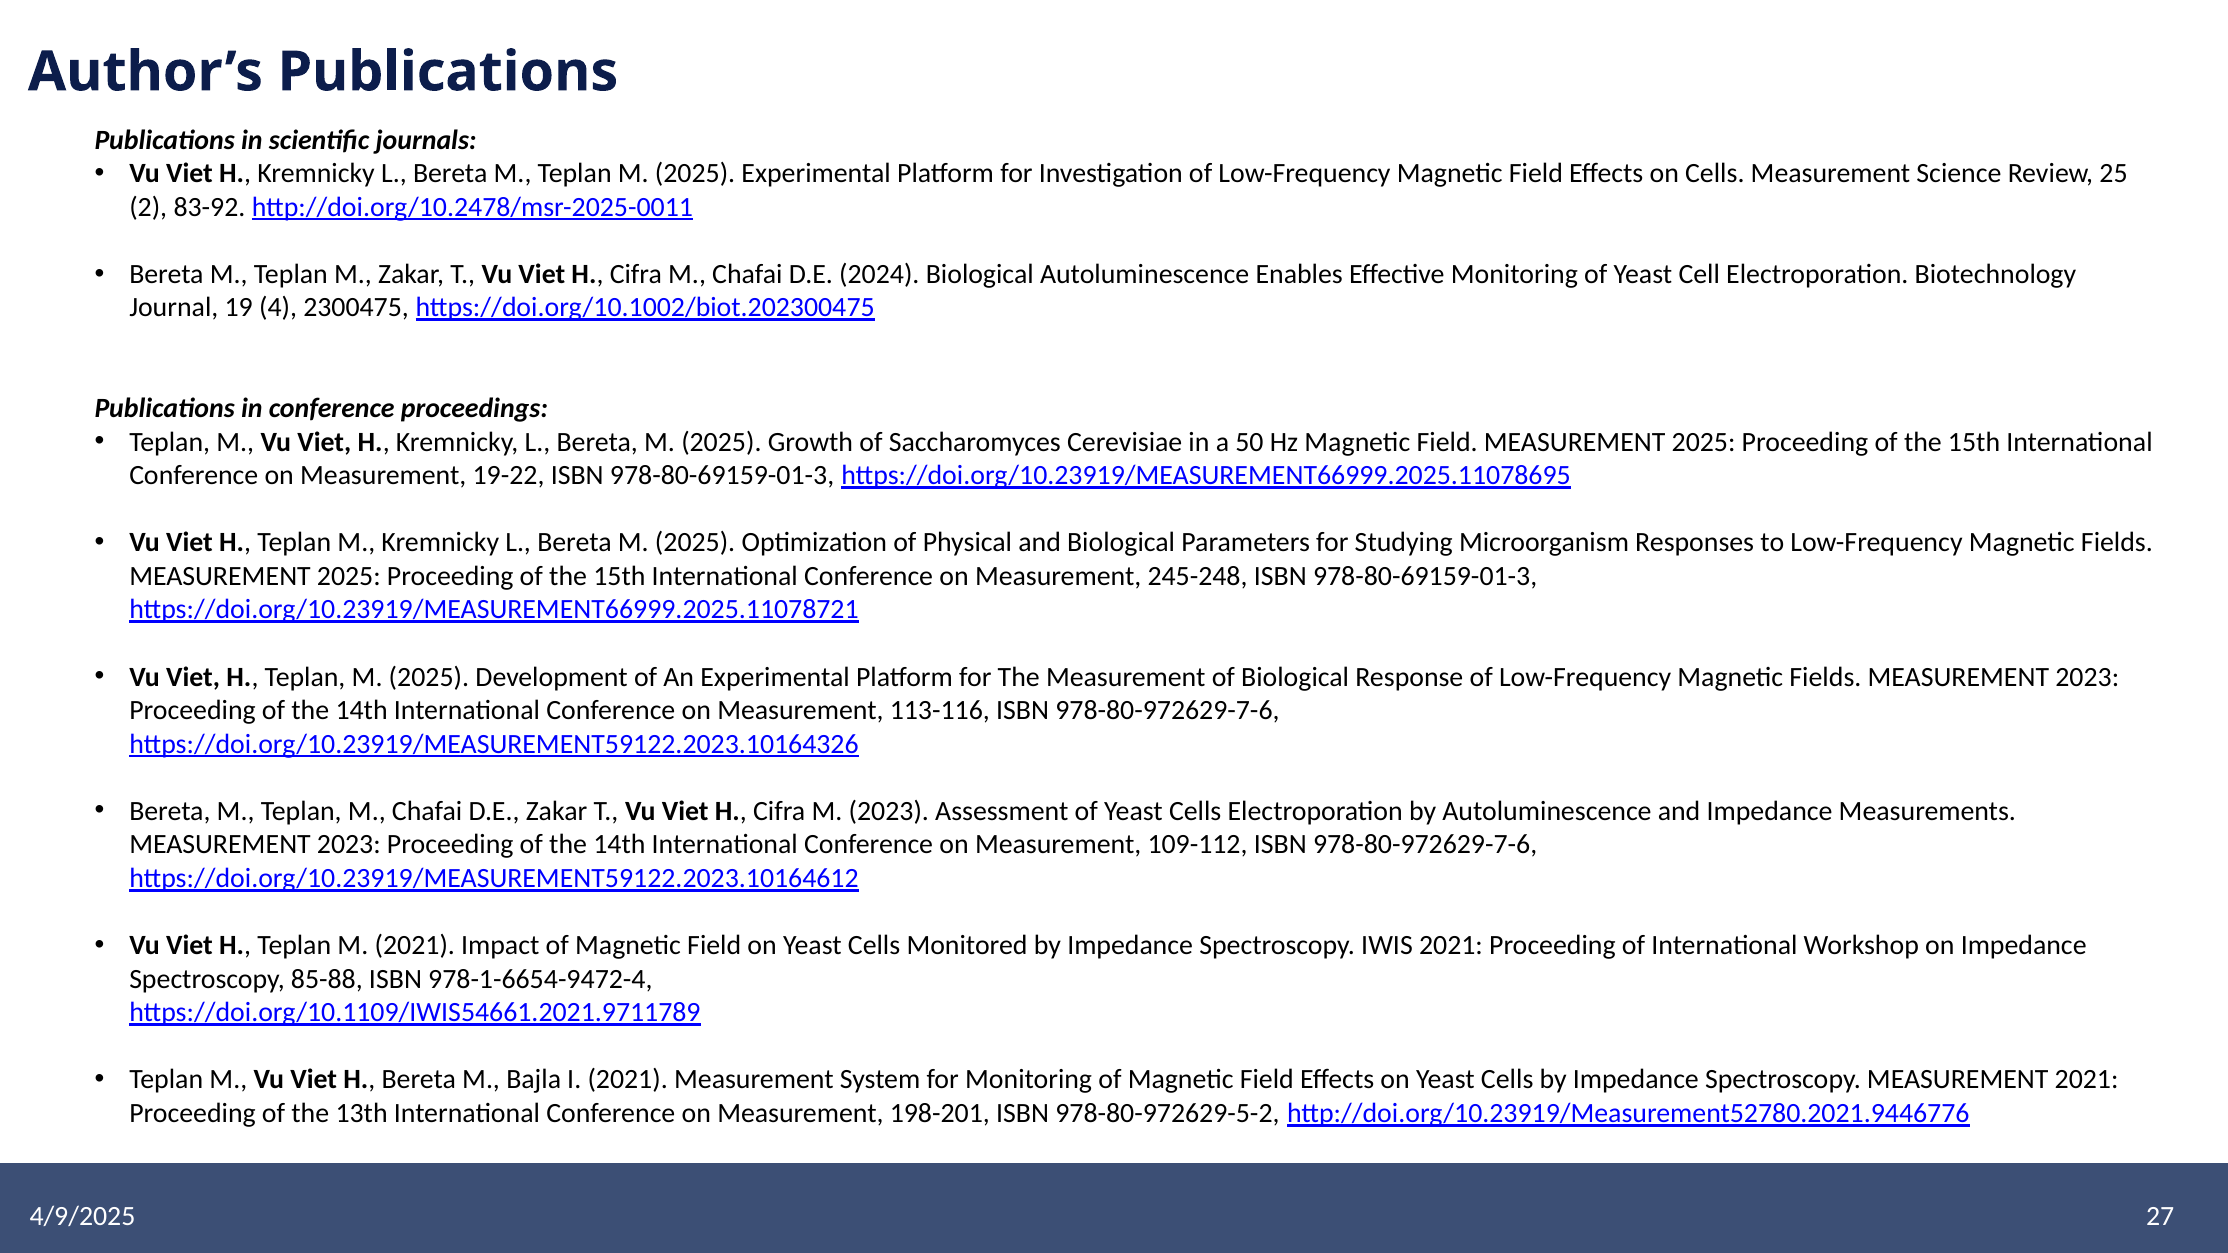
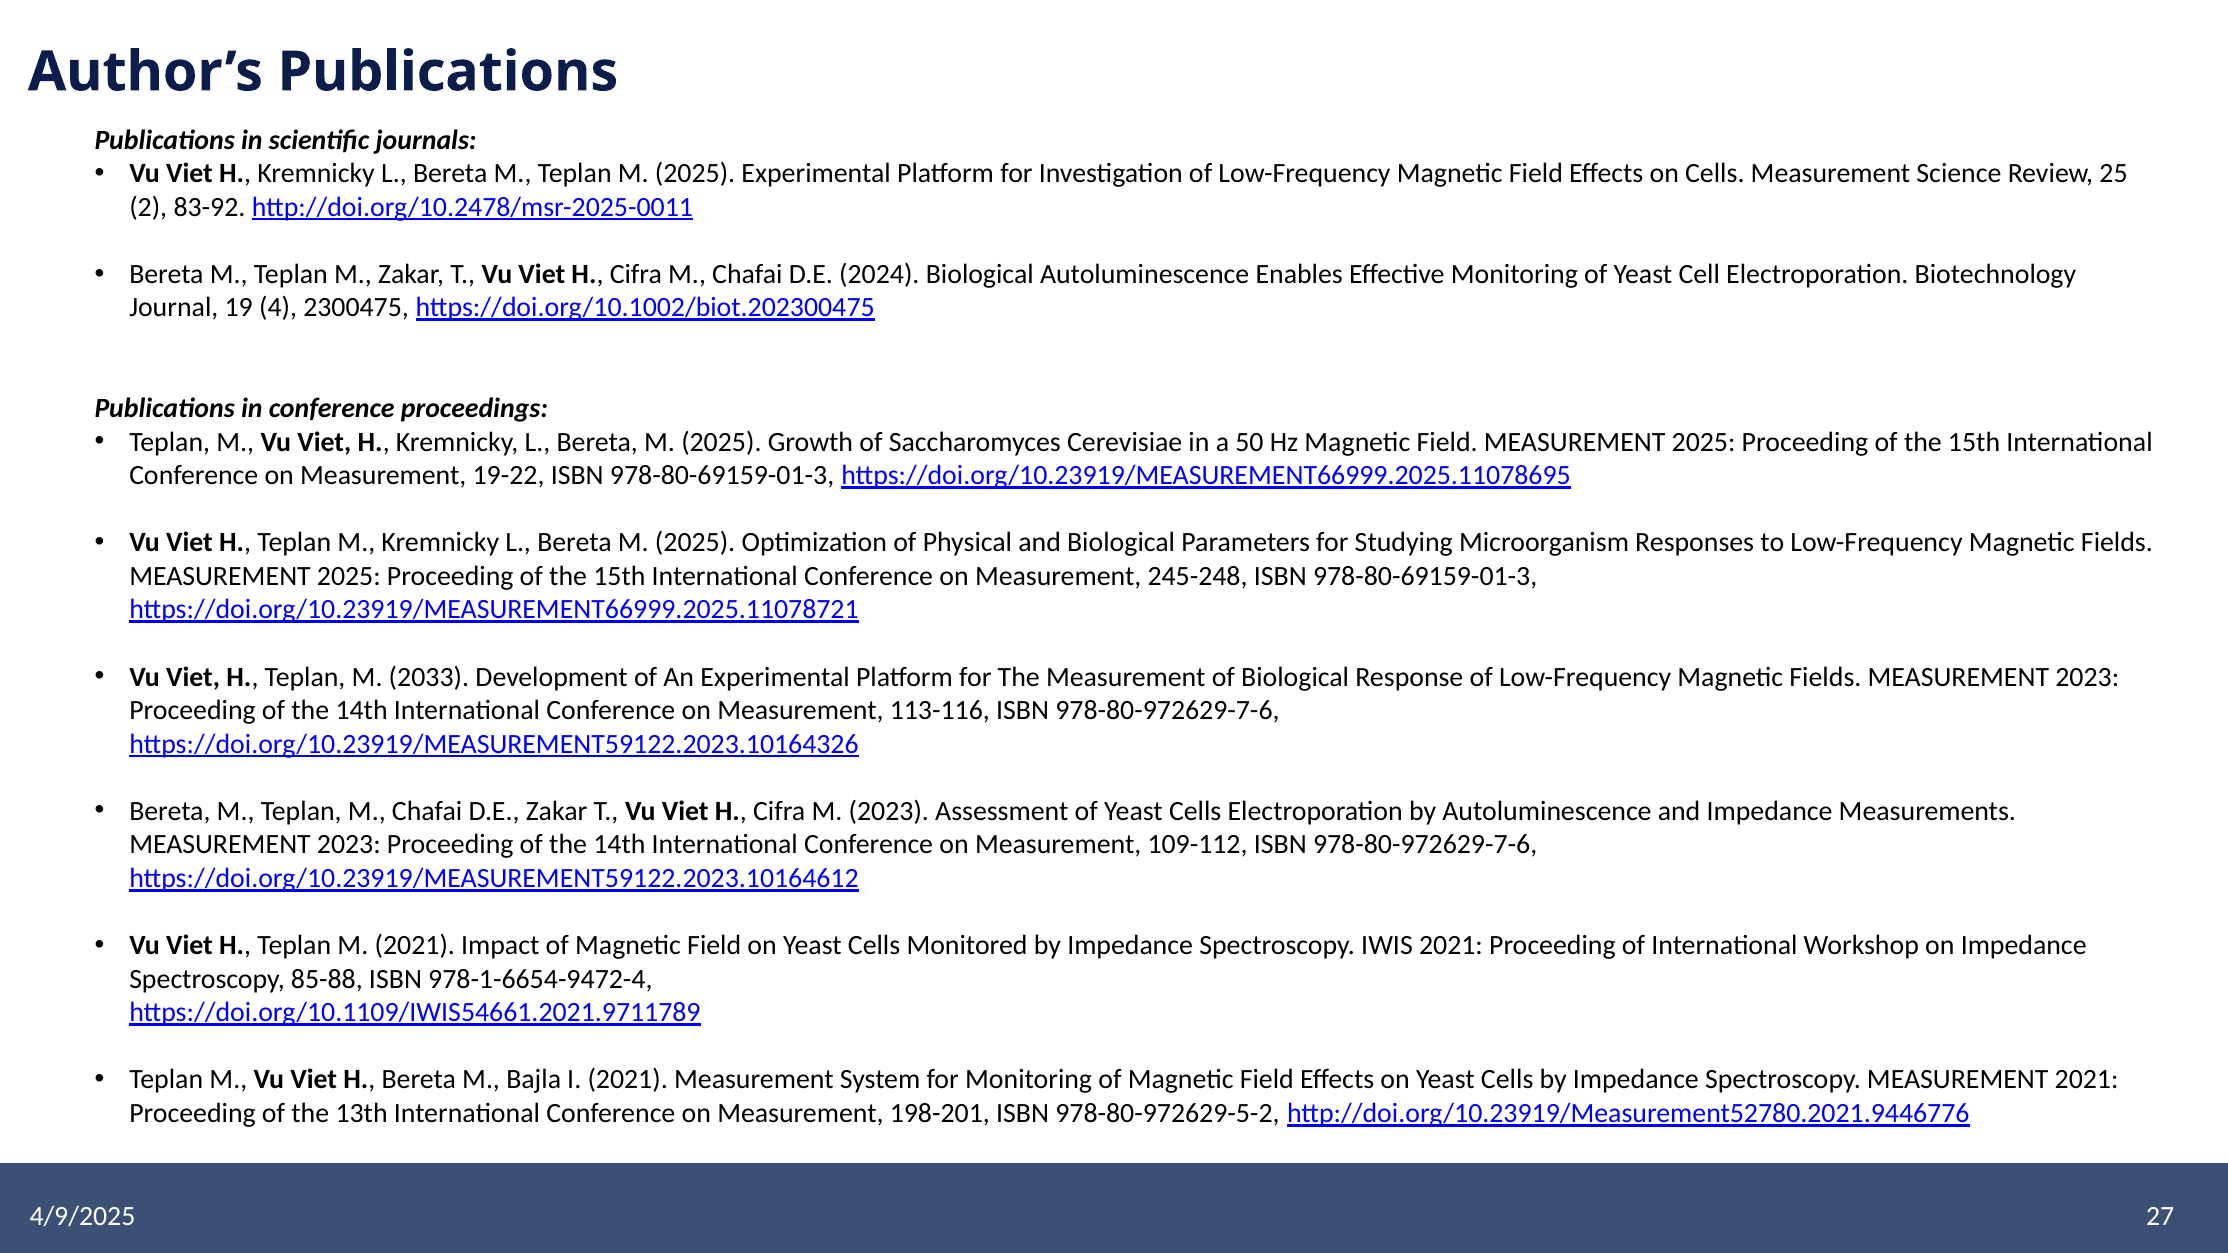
H Teplan M 2025: 2025 -> 2033
